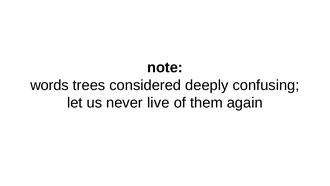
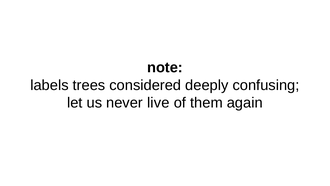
words: words -> labels
